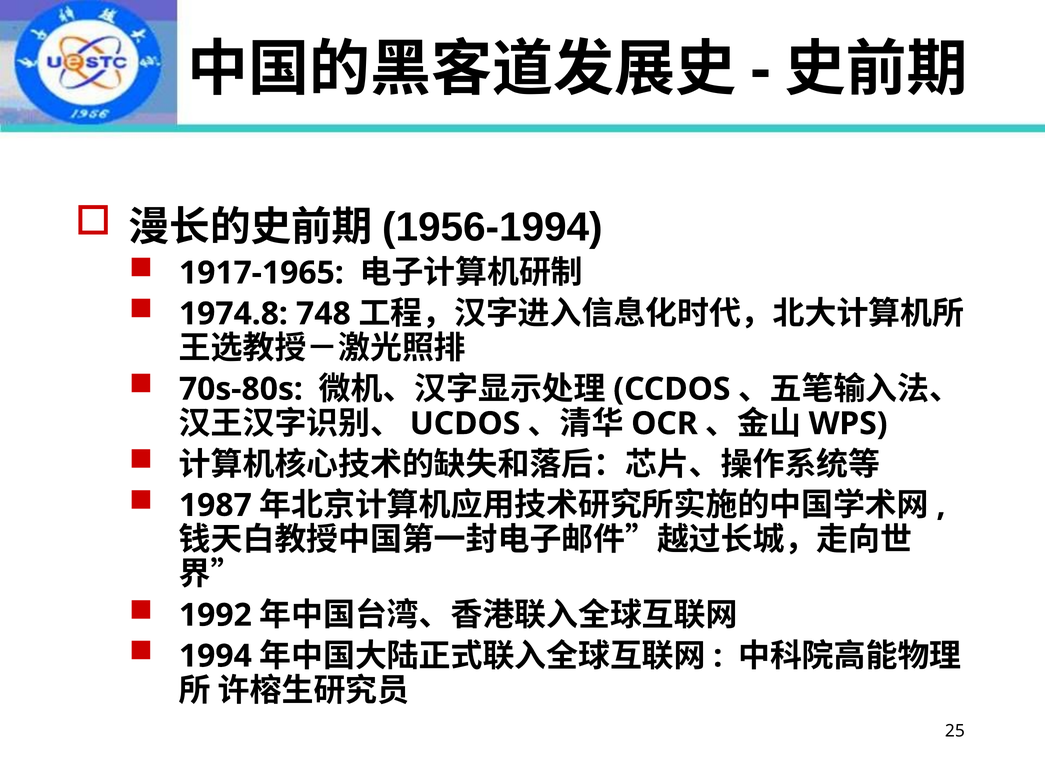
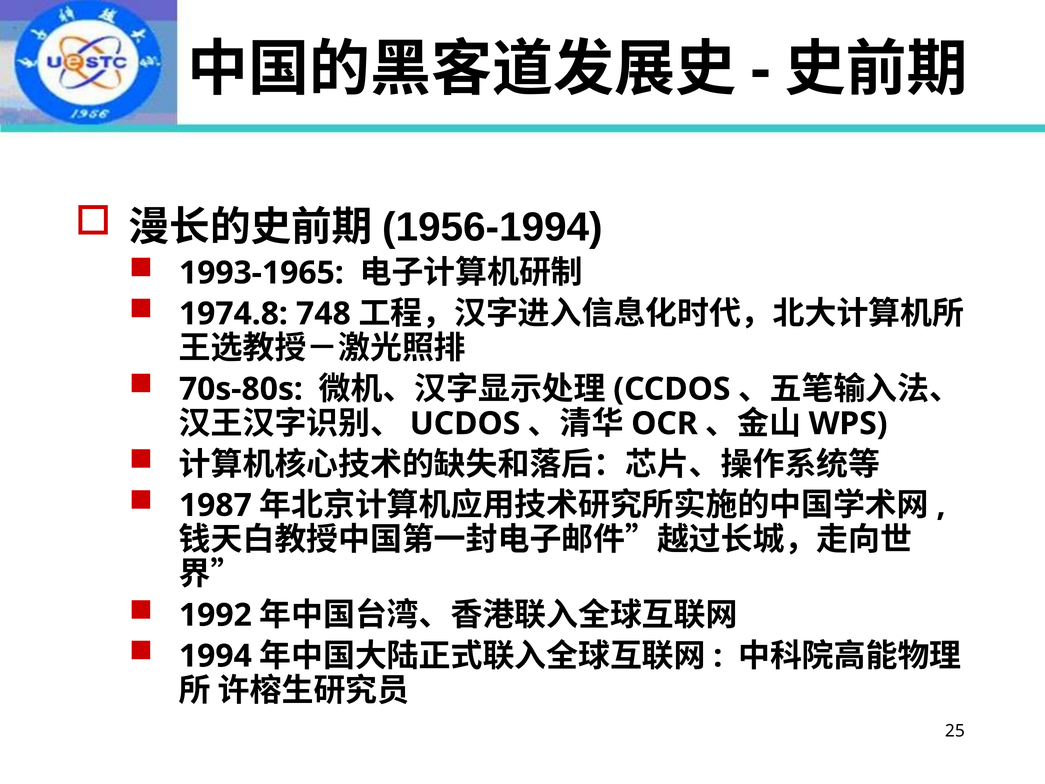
1917-1965: 1917-1965 -> 1993-1965
